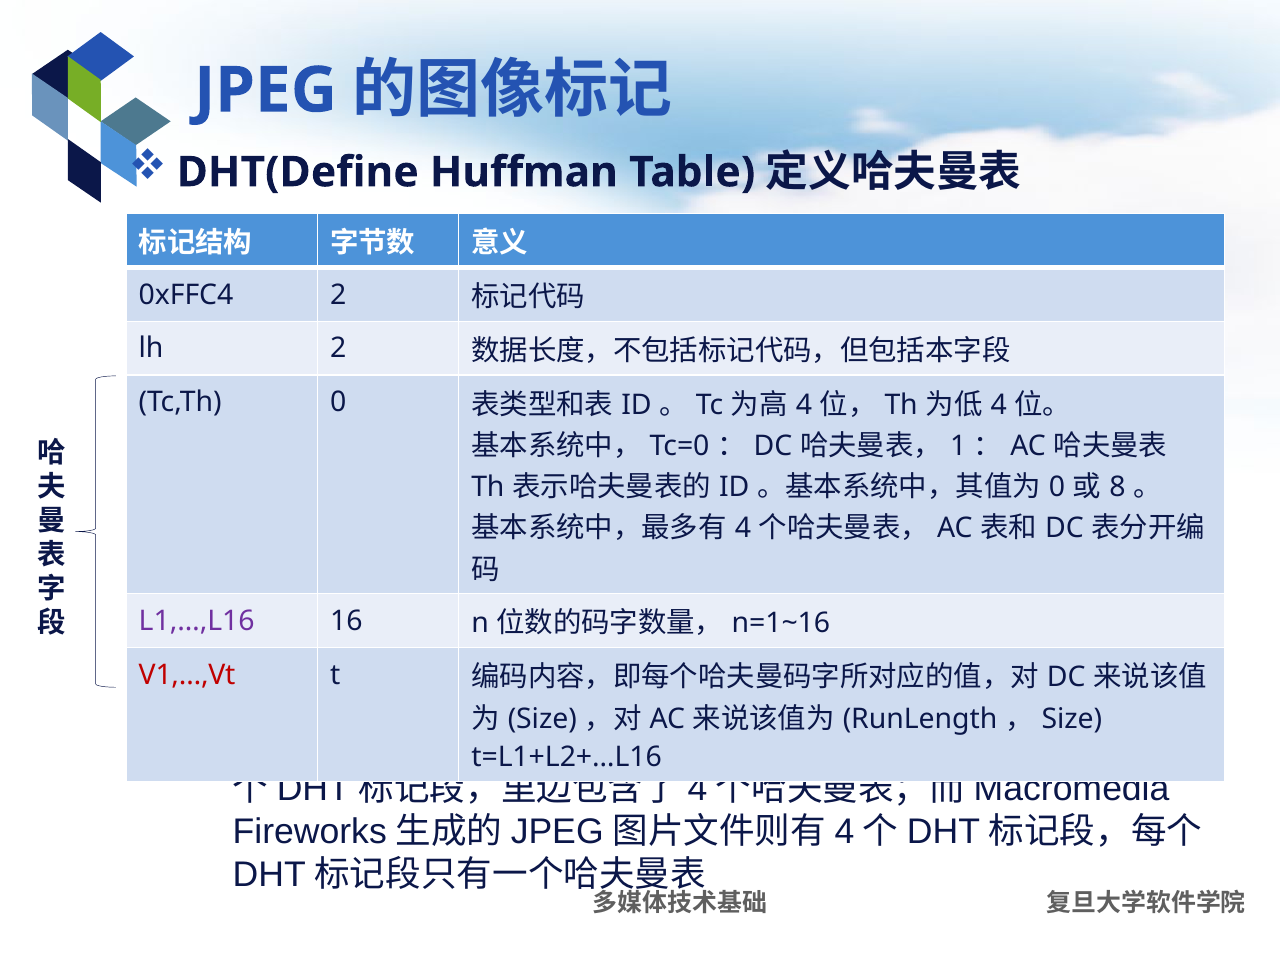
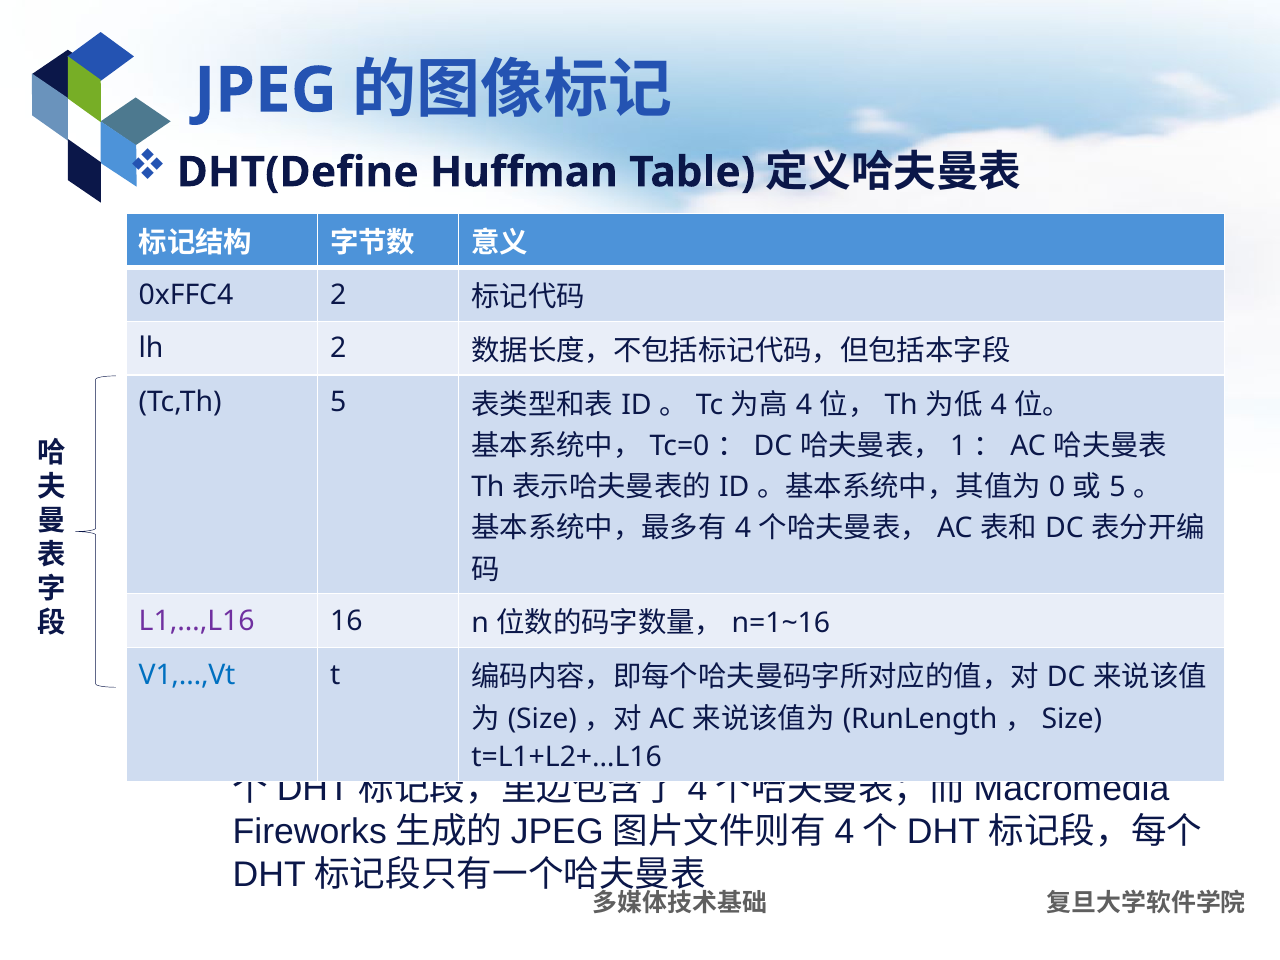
Tc,Th 0: 0 -> 5
8 at (1118, 487): 8 -> 5
V1,…,Vt colour: red -> blue
